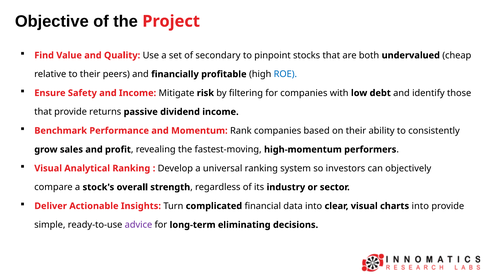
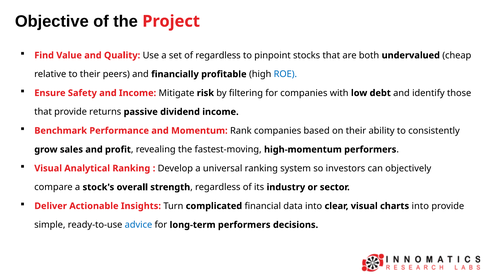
of secondary: secondary -> regardless
advice colour: purple -> blue
long-term eliminating: eliminating -> performers
